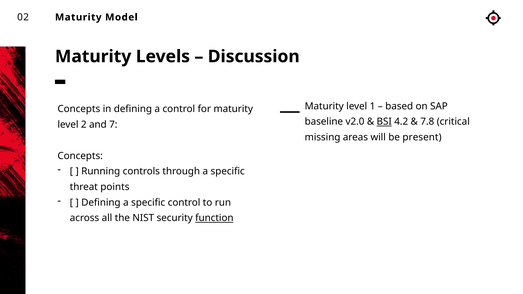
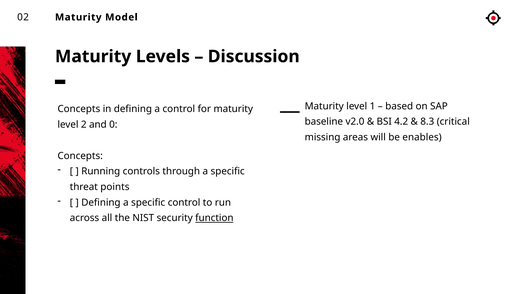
BSI underline: present -> none
7.8: 7.8 -> 8.3
7: 7 -> 0
present: present -> enables
